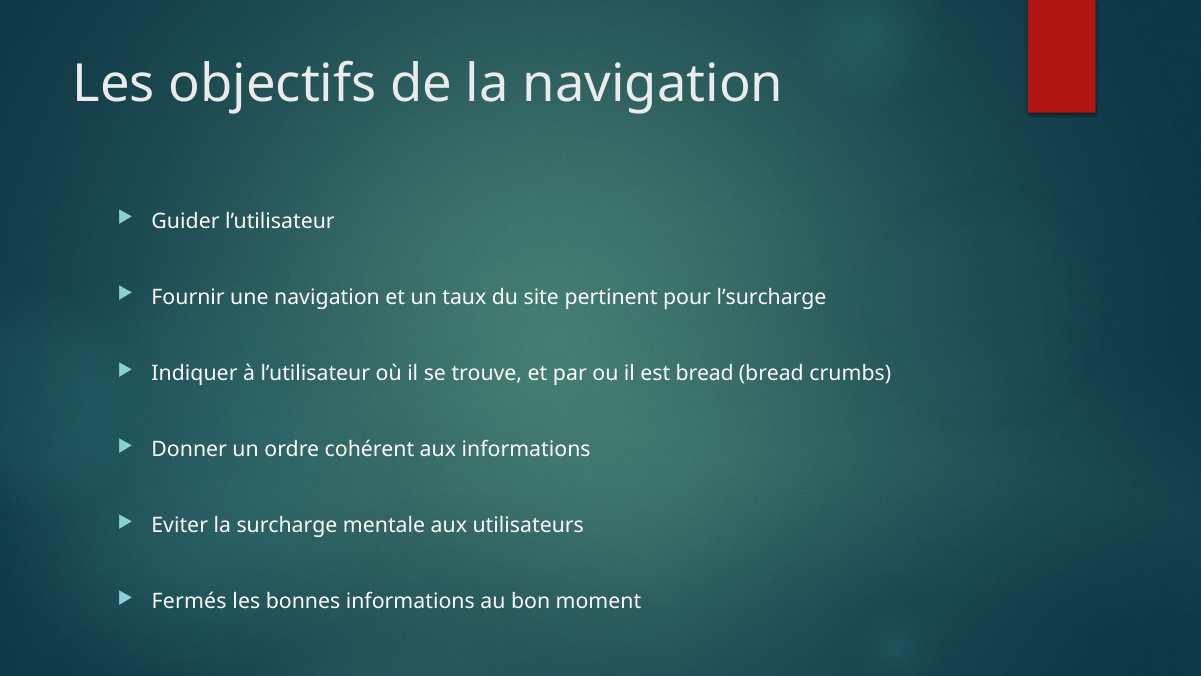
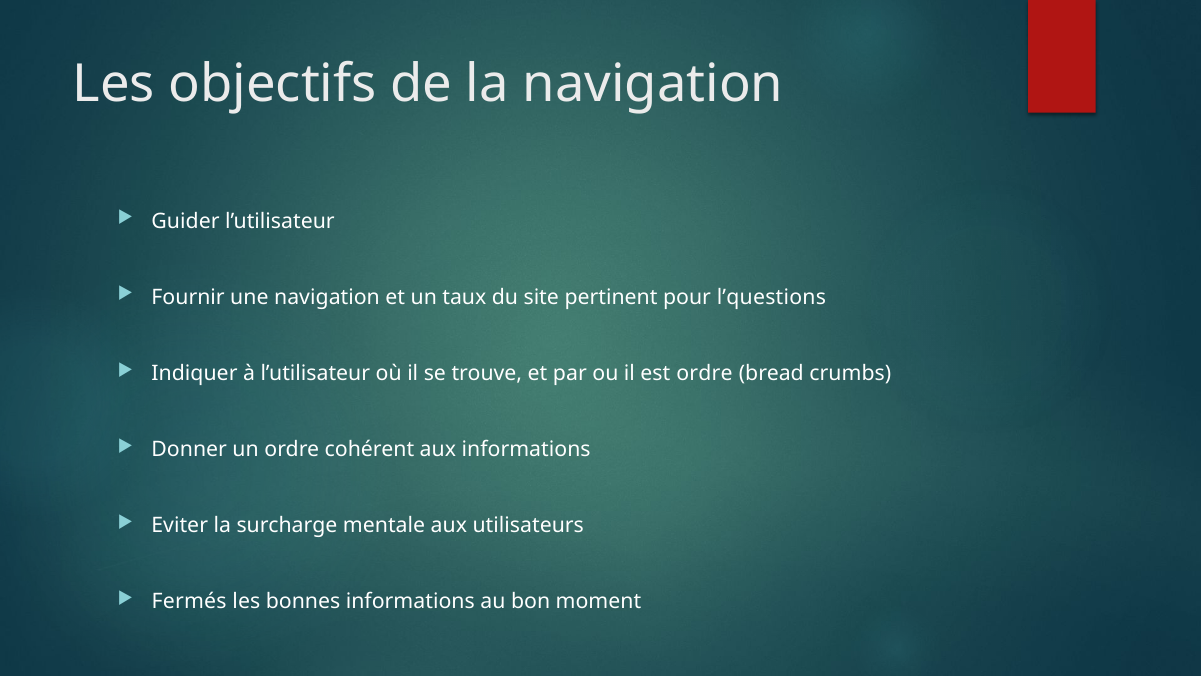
l’surcharge: l’surcharge -> l’questions
est bread: bread -> ordre
